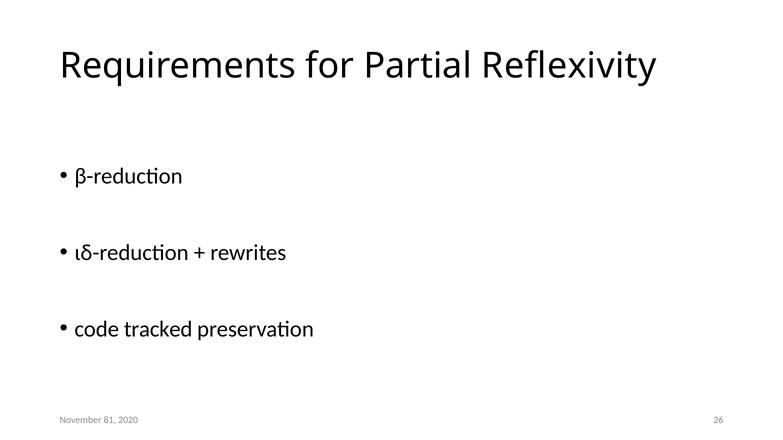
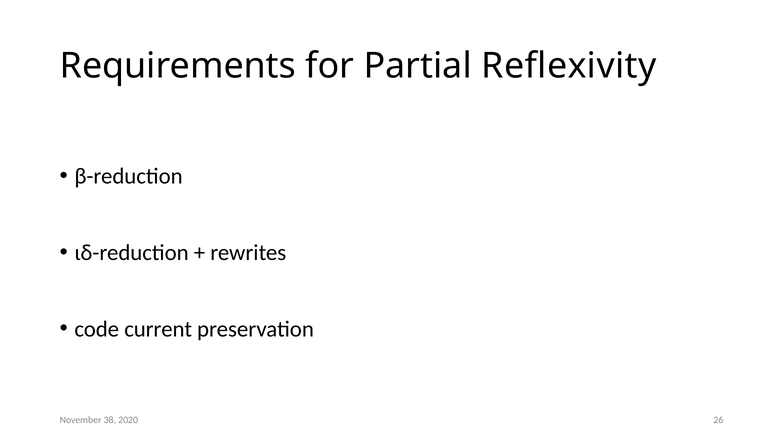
tracked: tracked -> current
81: 81 -> 38
